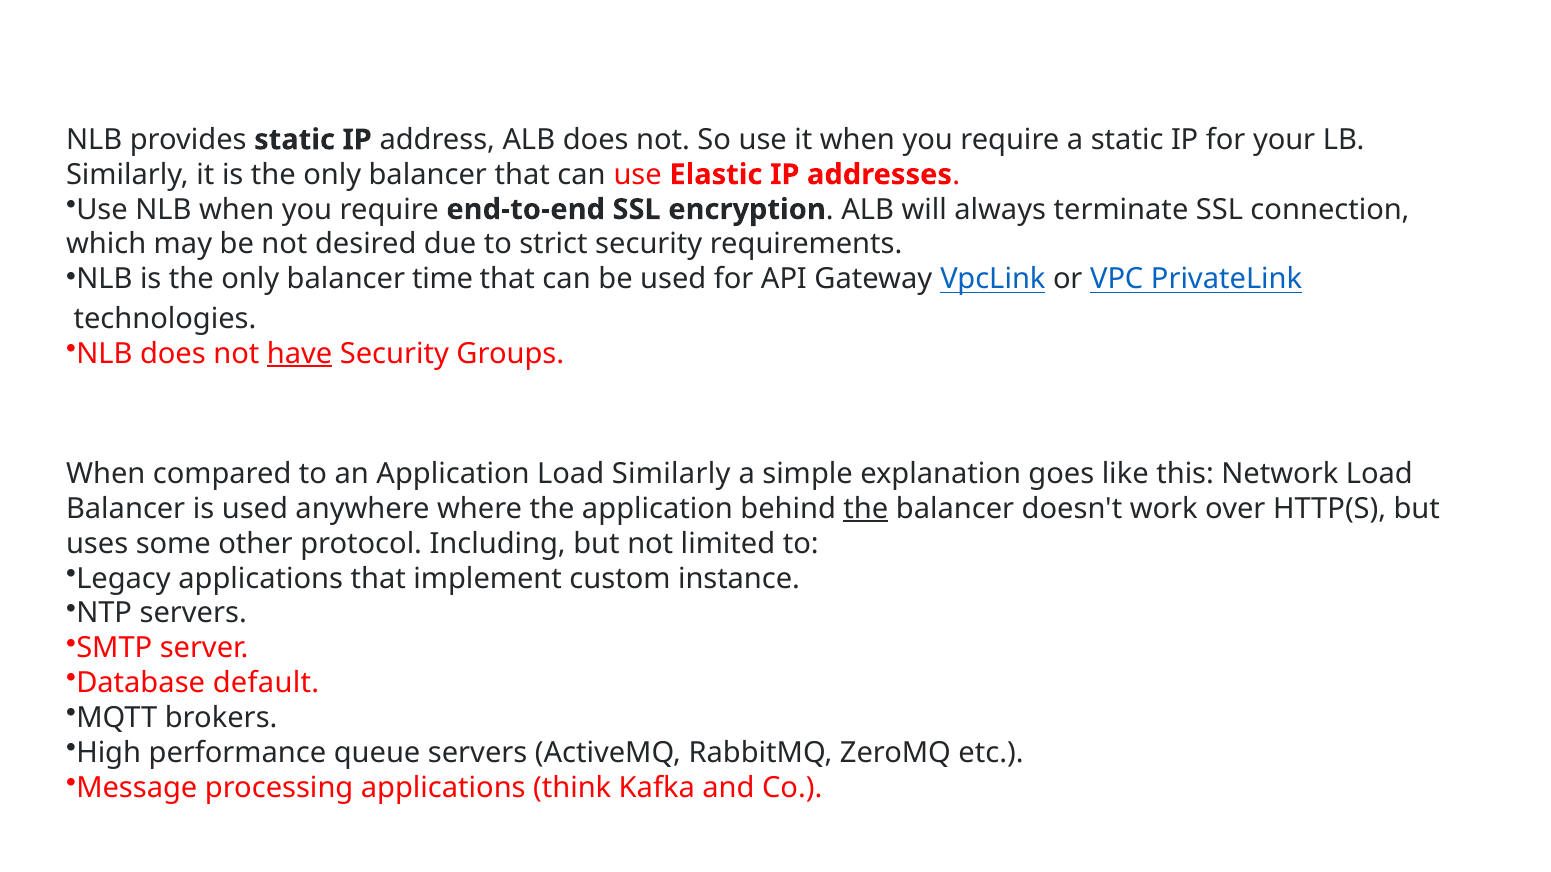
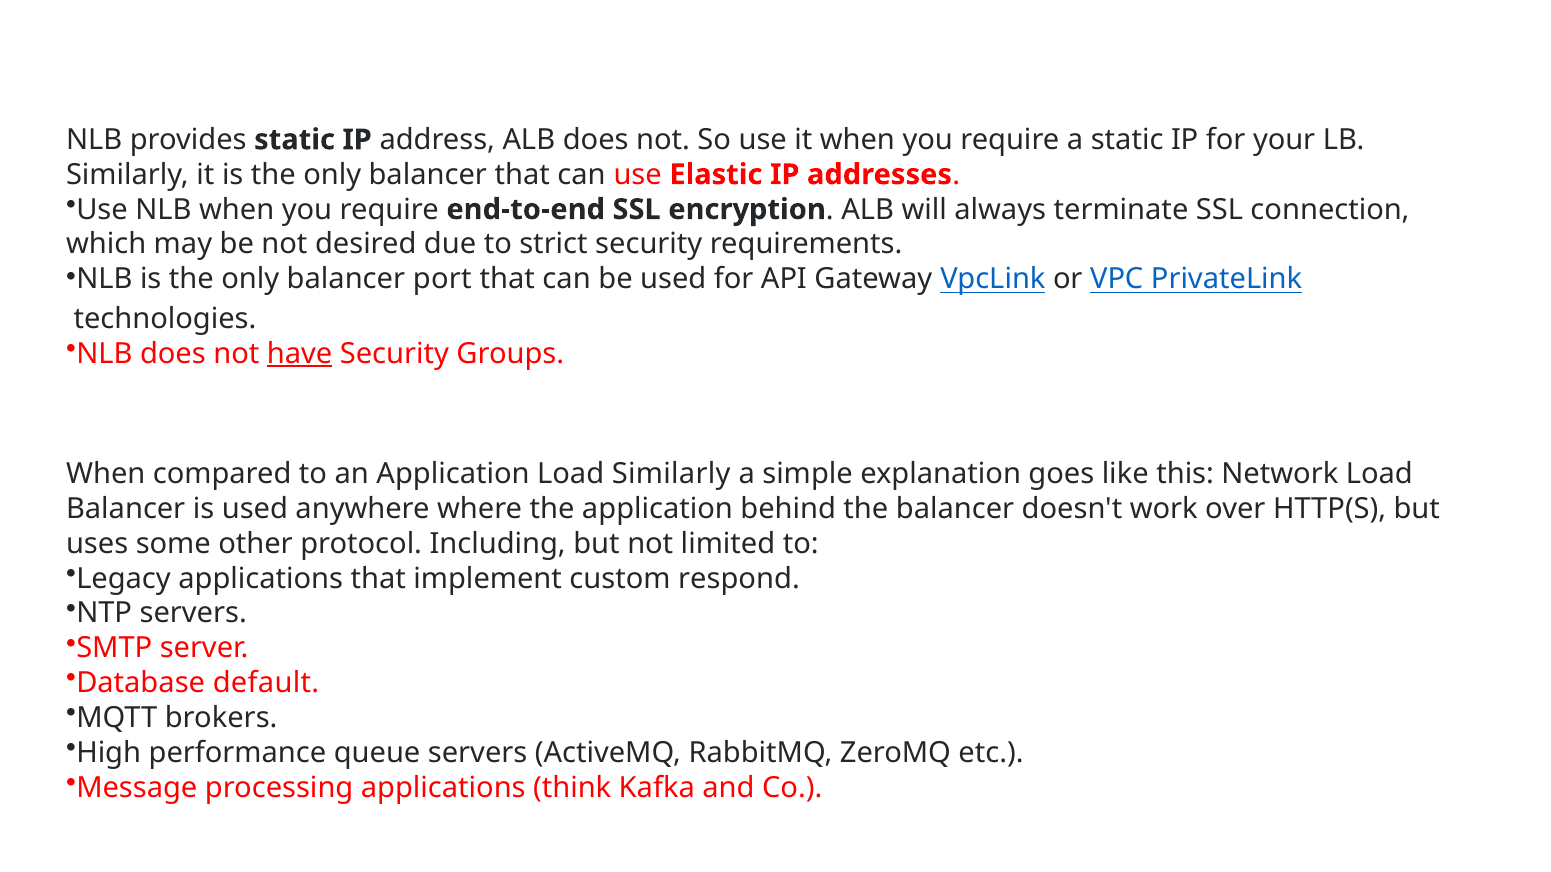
time: time -> port
the at (866, 509) underline: present -> none
instance: instance -> respond
